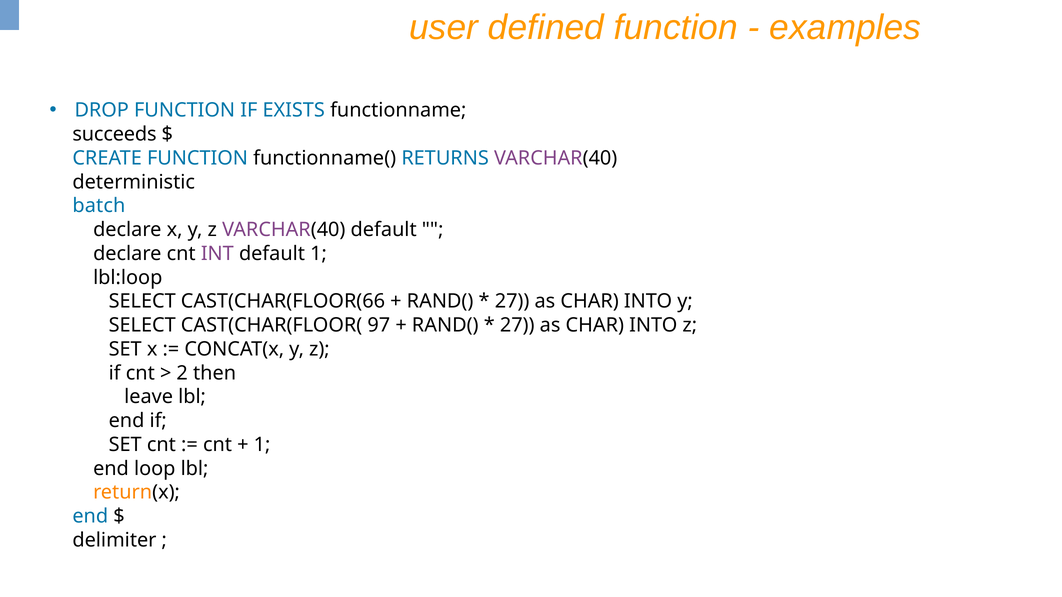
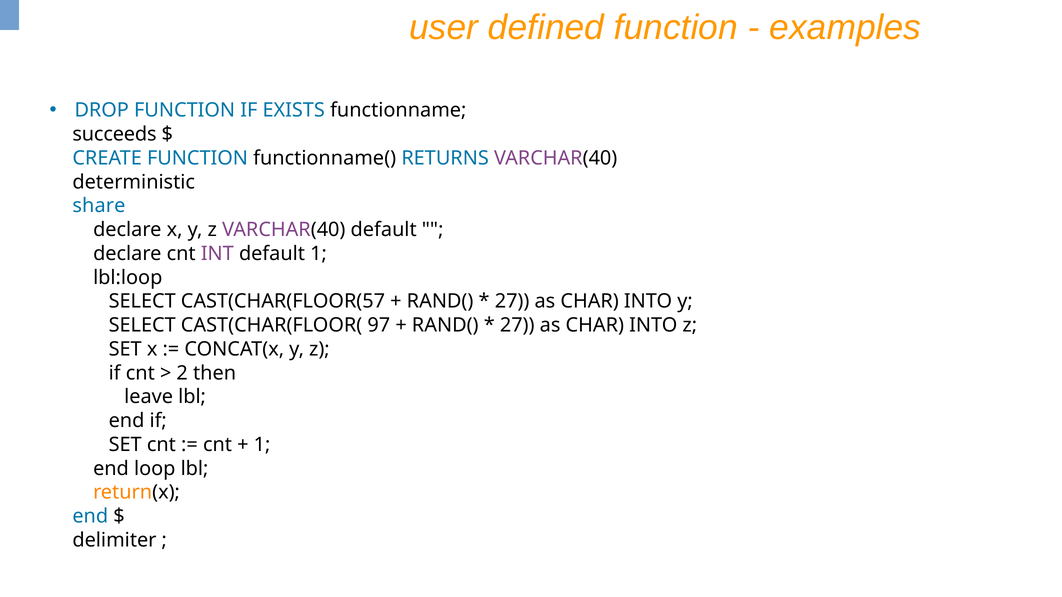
batch: batch -> share
CAST(CHAR(FLOOR(66: CAST(CHAR(FLOOR(66 -> CAST(CHAR(FLOOR(57
